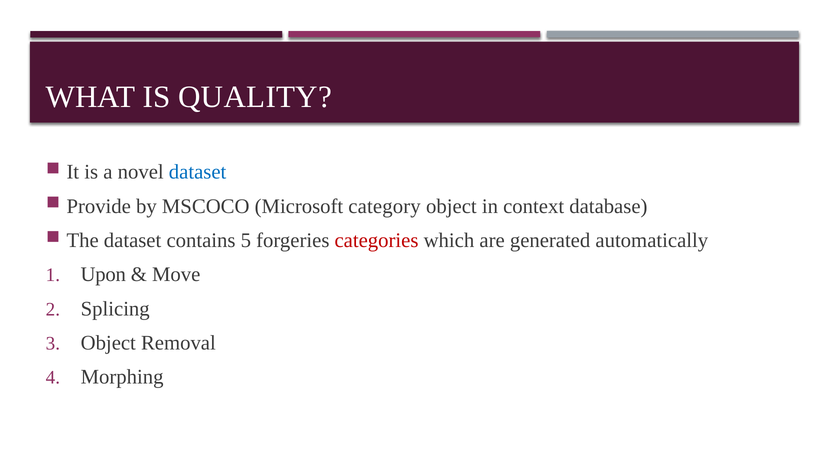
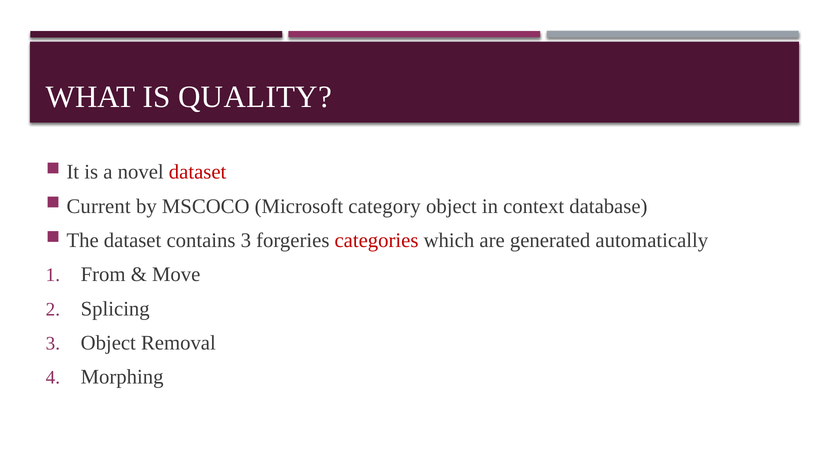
dataset at (198, 172) colour: blue -> red
Provide: Provide -> Current
contains 5: 5 -> 3
Upon: Upon -> From
